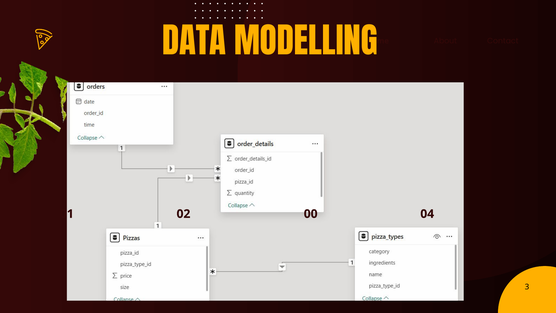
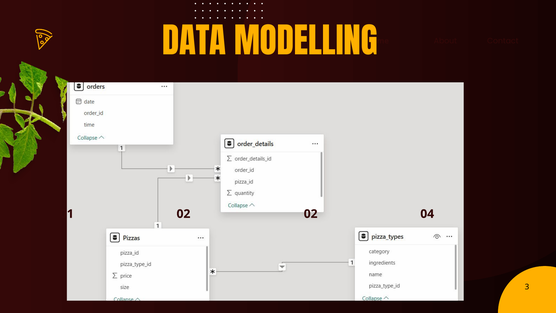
02 00: 00 -> 02
